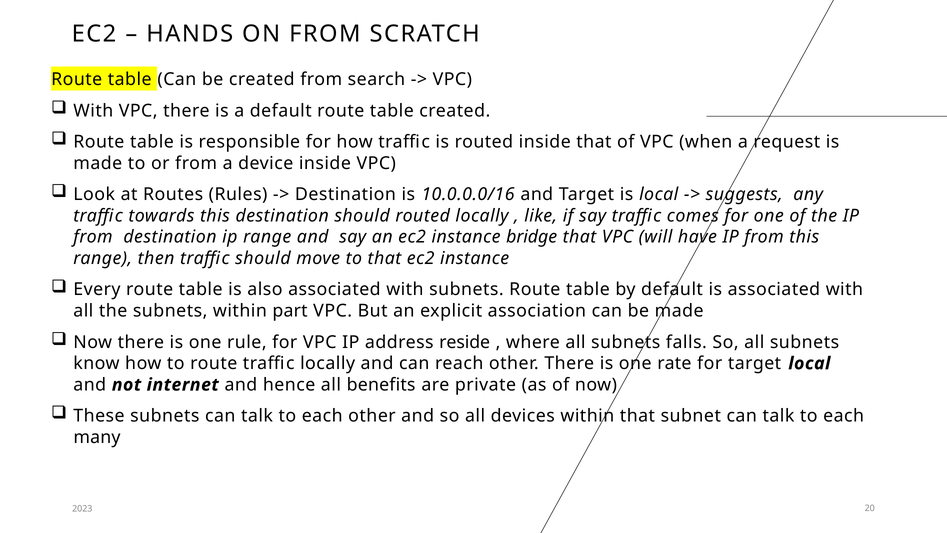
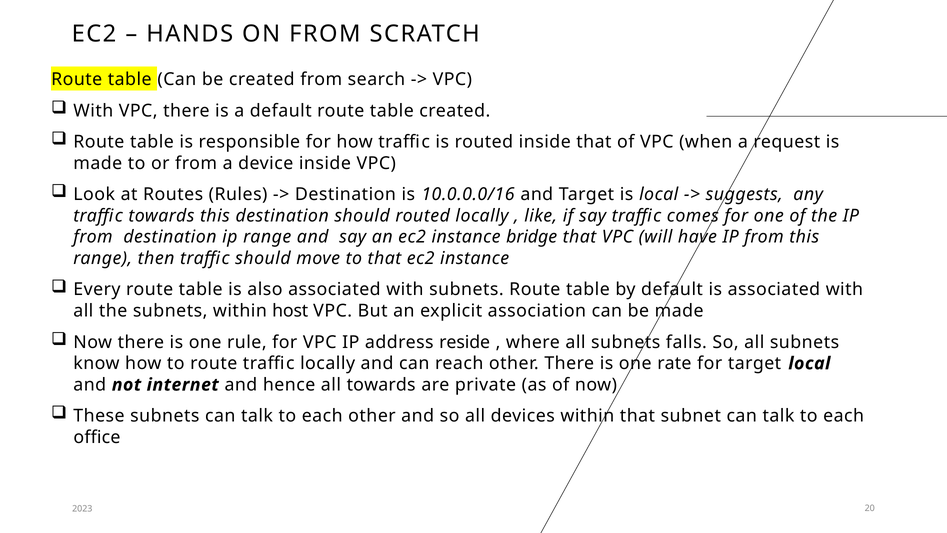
part: part -> host
all benefits: benefits -> towards
many: many -> office
